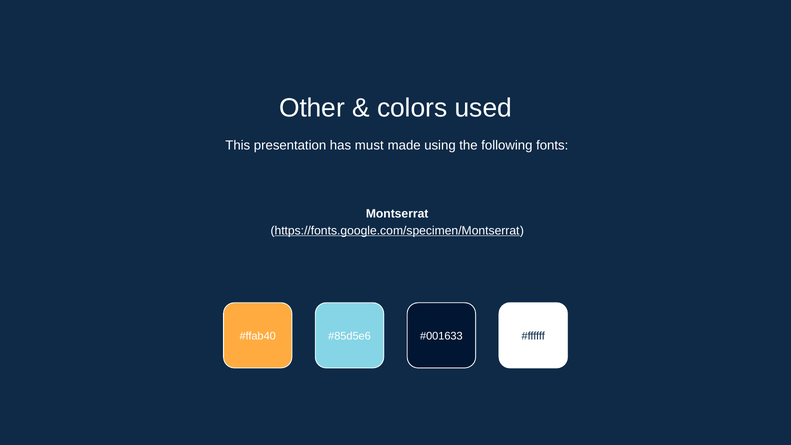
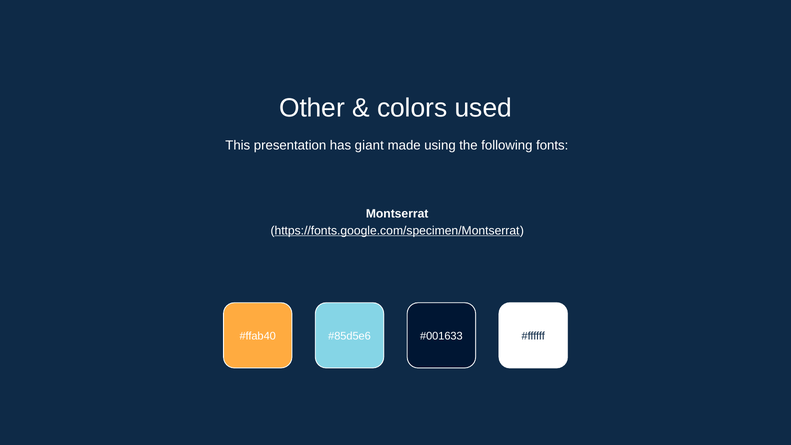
must: must -> giant
